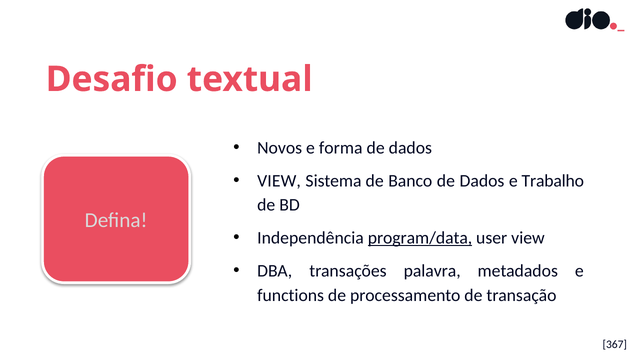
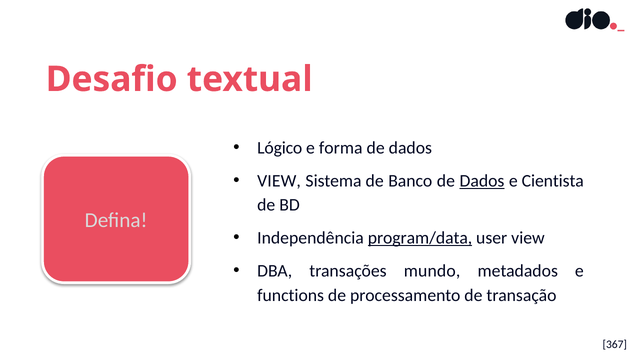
Novos: Novos -> Lógico
Dados at (482, 181) underline: none -> present
Trabalho: Trabalho -> Cientista
palavra: palavra -> mundo
